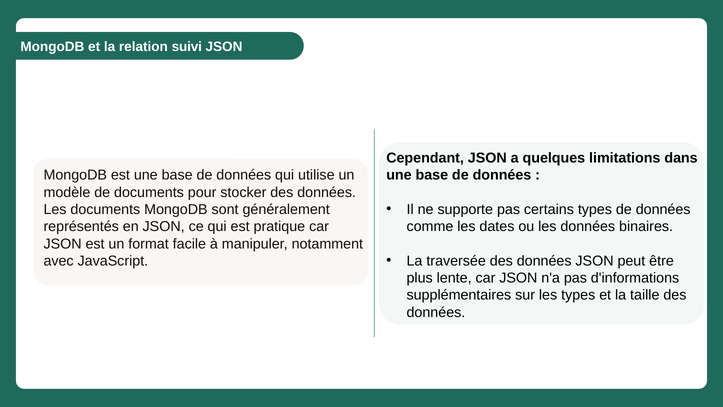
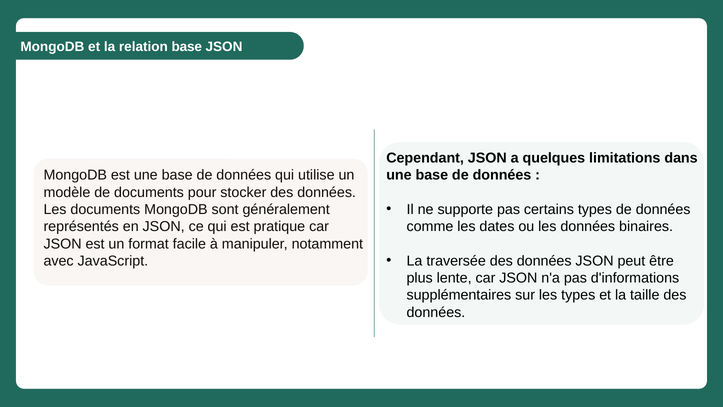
relation suivi: suivi -> base
